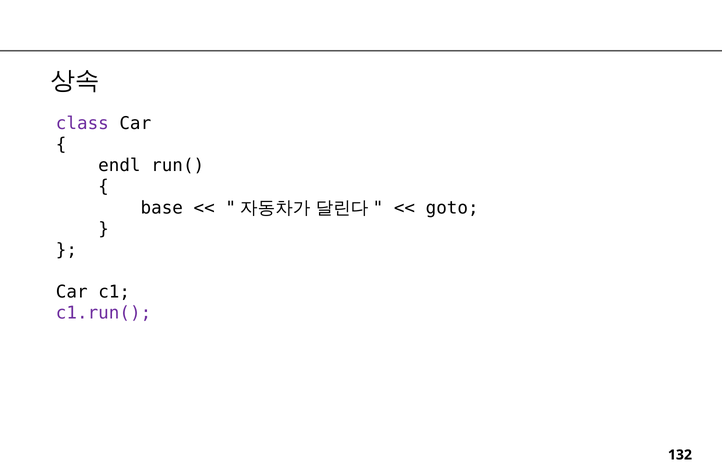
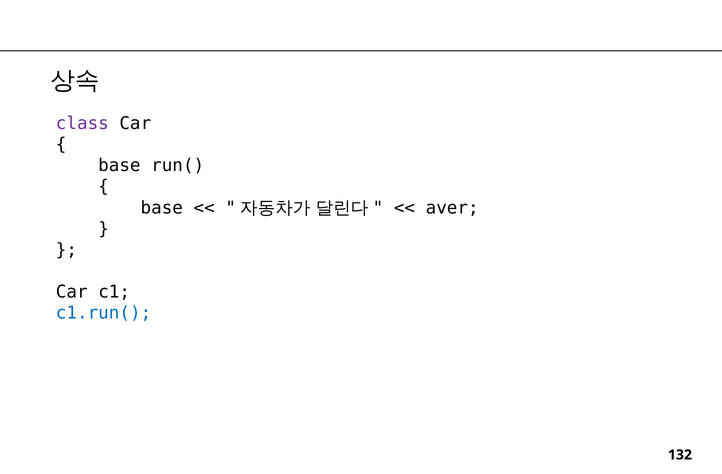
endl at (119, 166): endl -> base
goto: goto -> aver
c1.run( colour: purple -> blue
